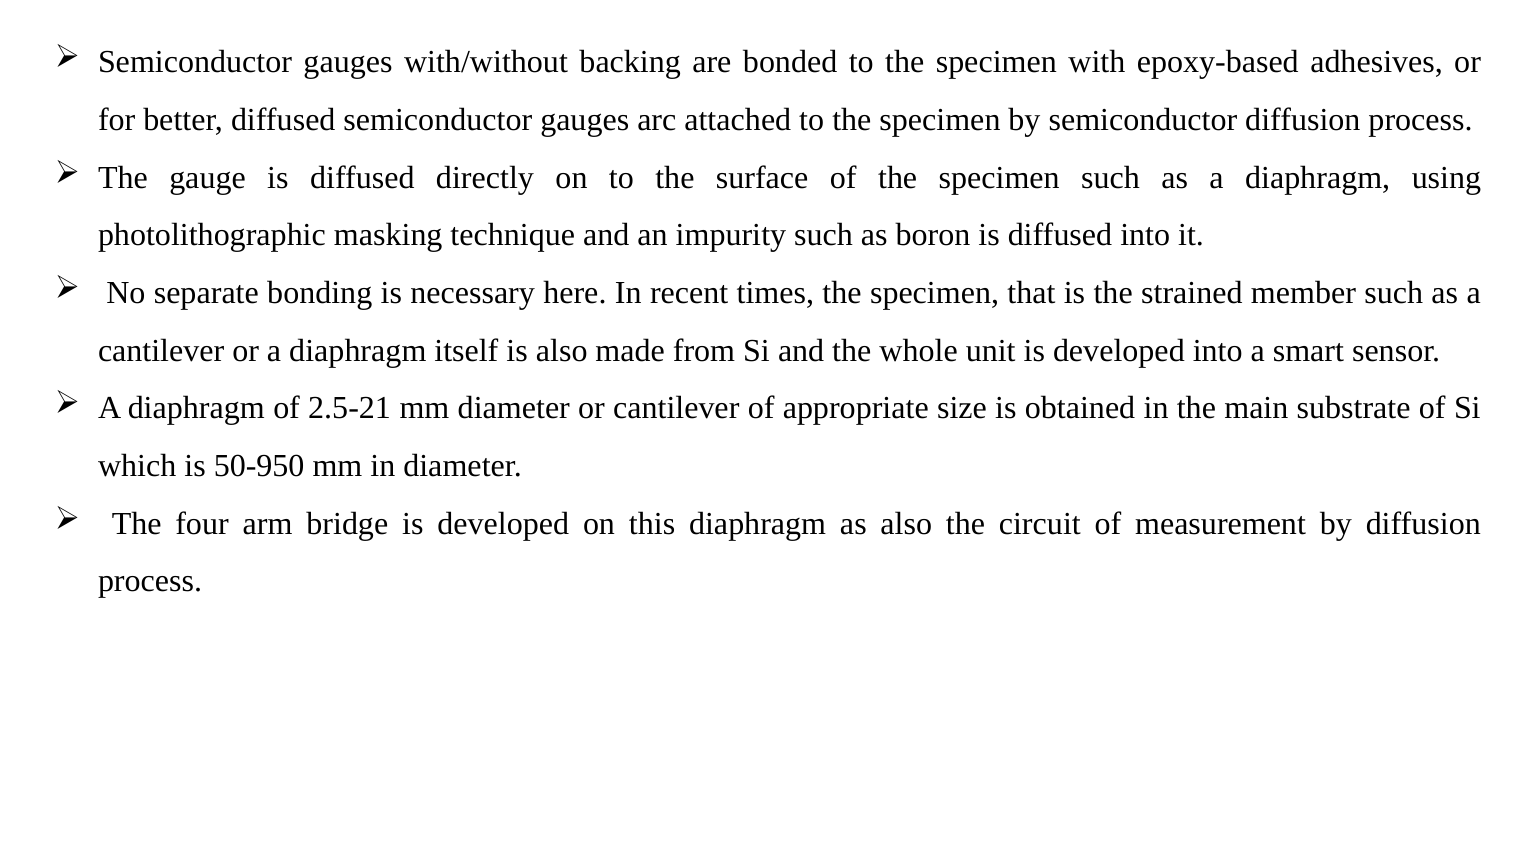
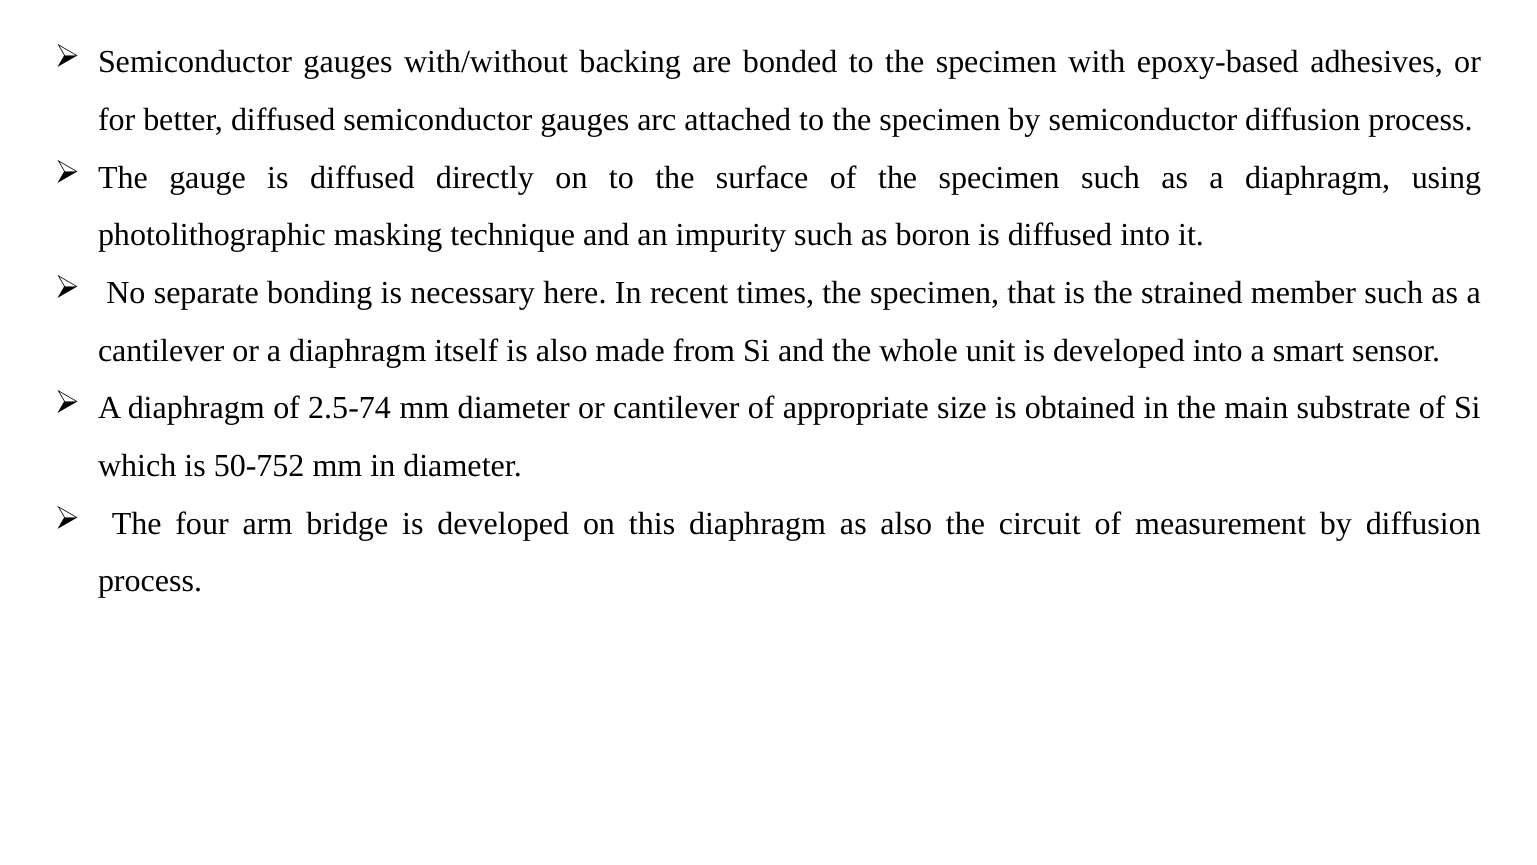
2.5-21: 2.5-21 -> 2.5-74
50-950: 50-950 -> 50-752
